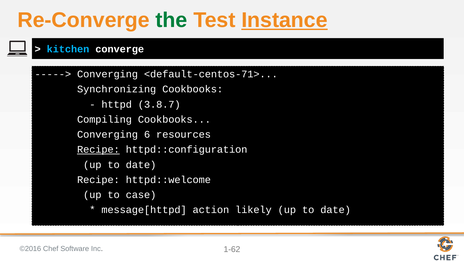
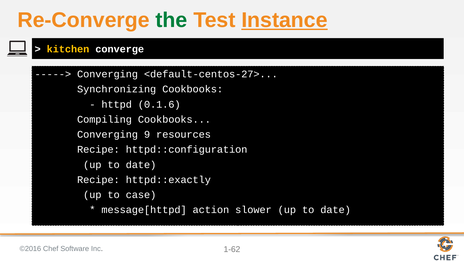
kitchen colour: light blue -> yellow
<default-centos-71>: <default-centos-71> -> <default-centos-27>
3.8.7: 3.8.7 -> 0.1.6
6: 6 -> 9
Recipe at (98, 150) underline: present -> none
httpd::welcome: httpd::welcome -> httpd::exactly
likely: likely -> slower
